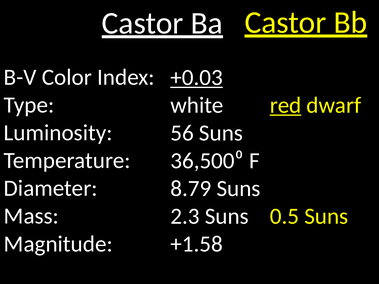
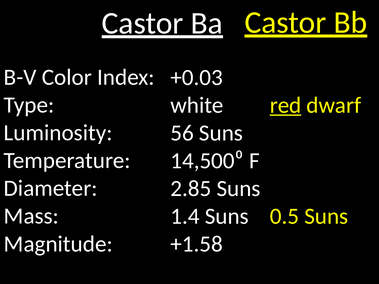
+0.03 underline: present -> none
36,500⁰: 36,500⁰ -> 14,500⁰
8.79: 8.79 -> 2.85
2.3: 2.3 -> 1.4
